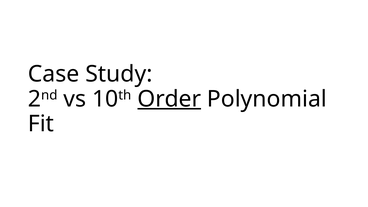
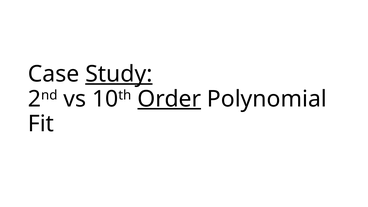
Study underline: none -> present
